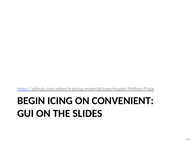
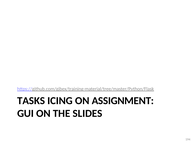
BEGIN: BEGIN -> TASKS
CONVENIENT: CONVENIENT -> ASSIGNMENT
